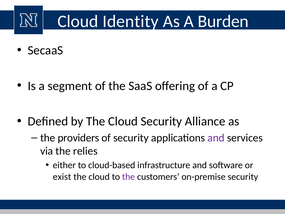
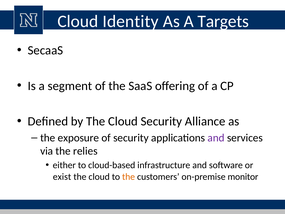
Burden: Burden -> Targets
providers: providers -> exposure
the at (129, 176) colour: purple -> orange
on-premise security: security -> monitor
